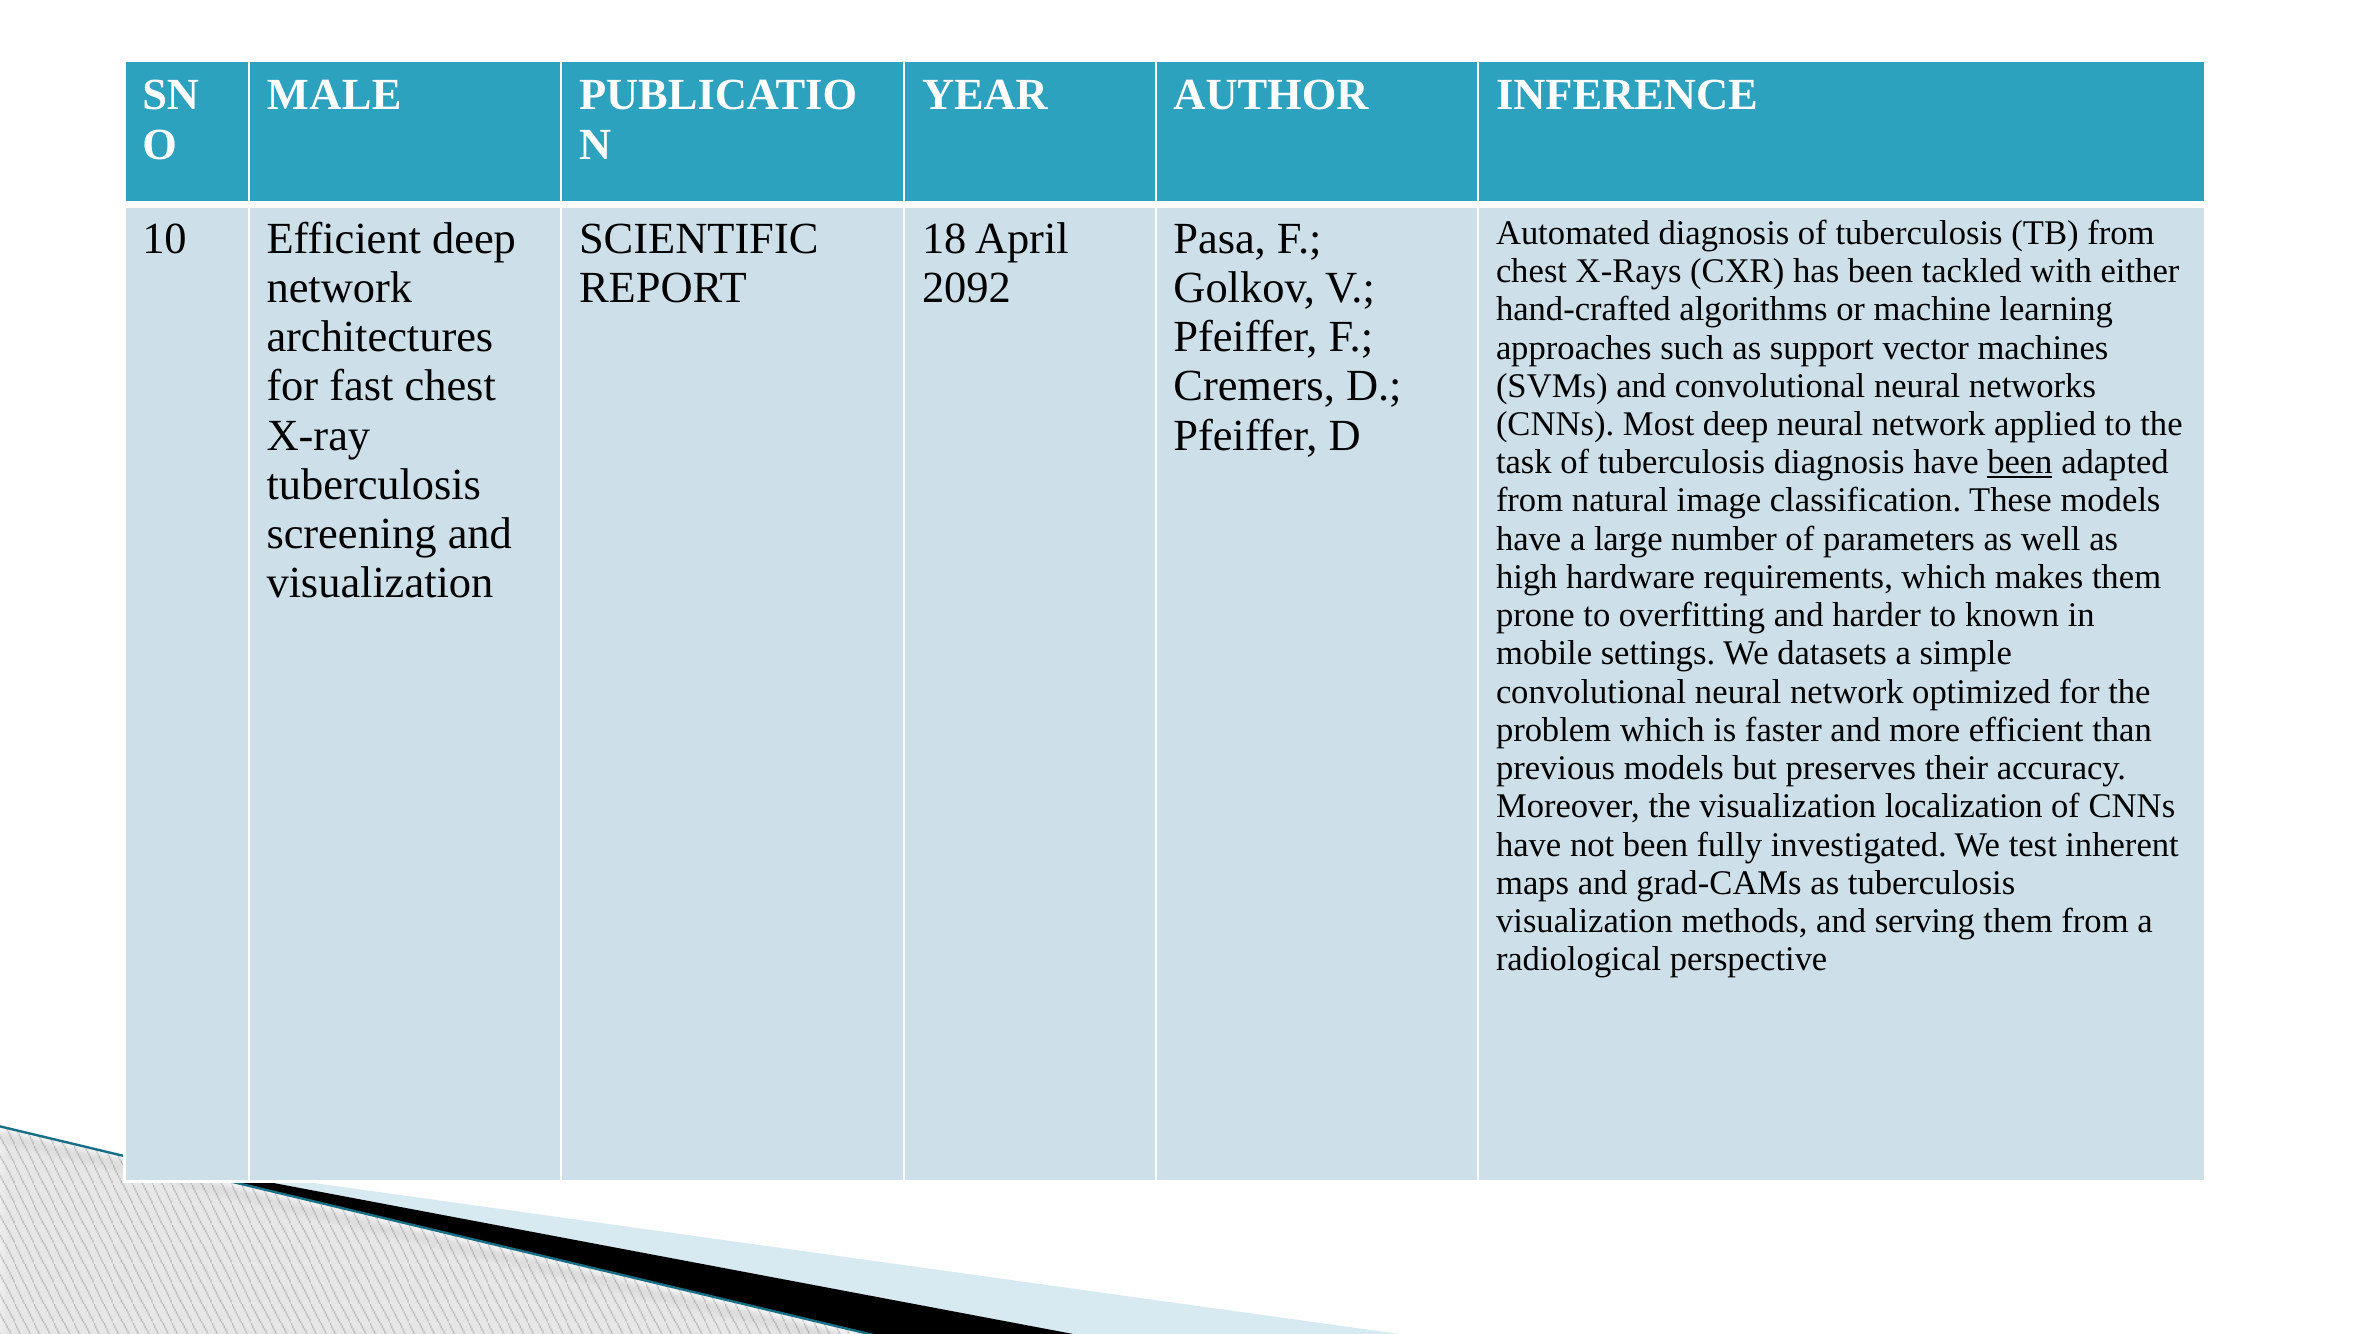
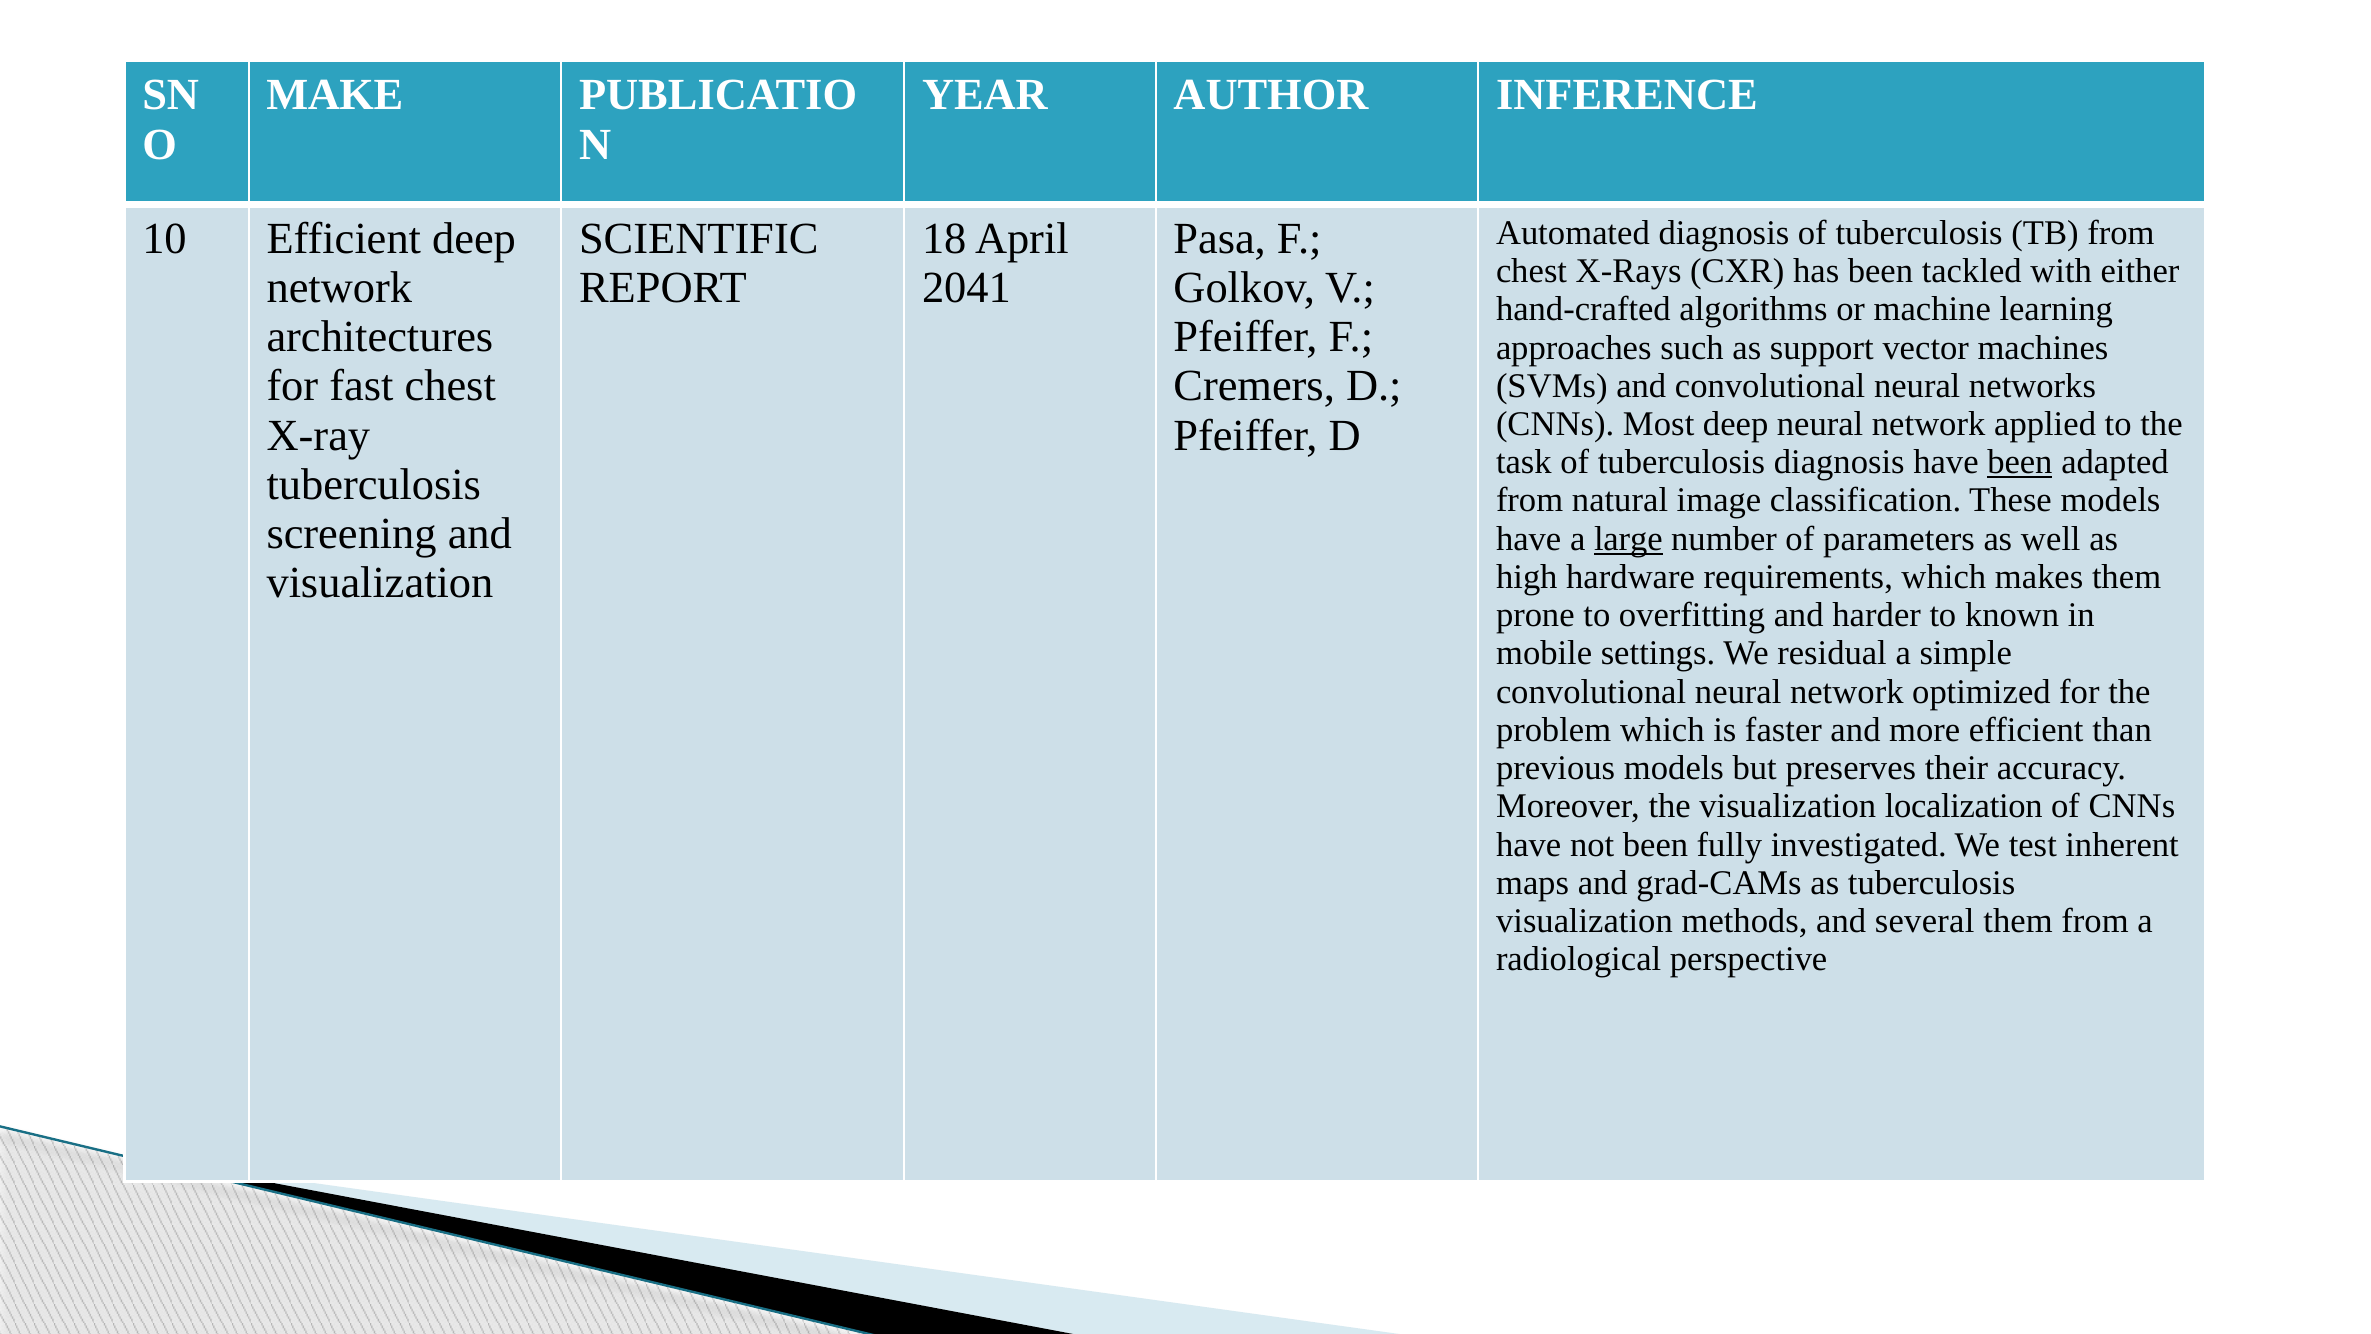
MALE: MALE -> MAKE
2092: 2092 -> 2041
large underline: none -> present
datasets: datasets -> residual
serving: serving -> several
